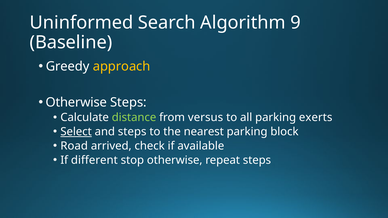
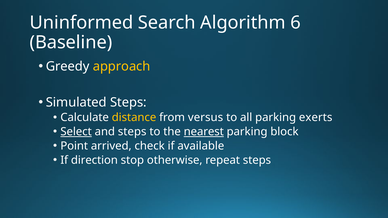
9: 9 -> 6
Otherwise at (76, 103): Otherwise -> Simulated
distance colour: light green -> yellow
nearest underline: none -> present
Road: Road -> Point
different: different -> direction
